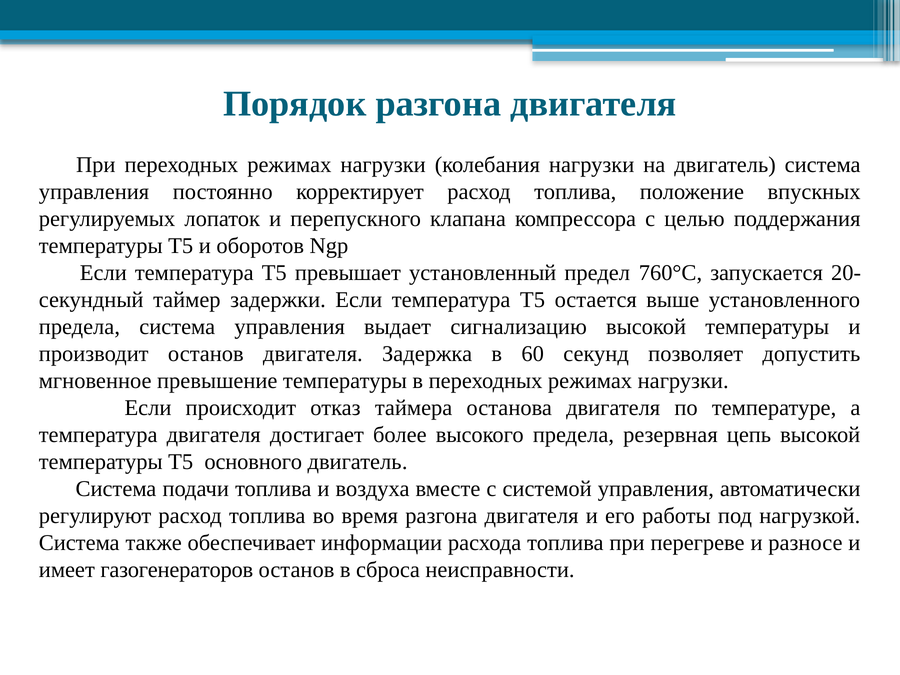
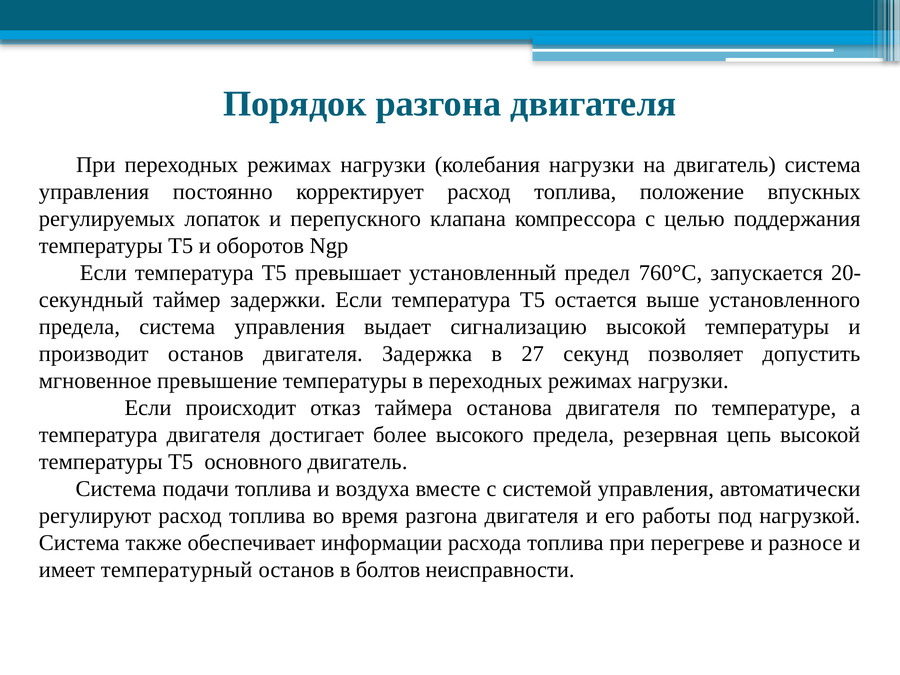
60: 60 -> 27
газогенераторов: газогенераторов -> температурный
сброса: сброса -> болтов
